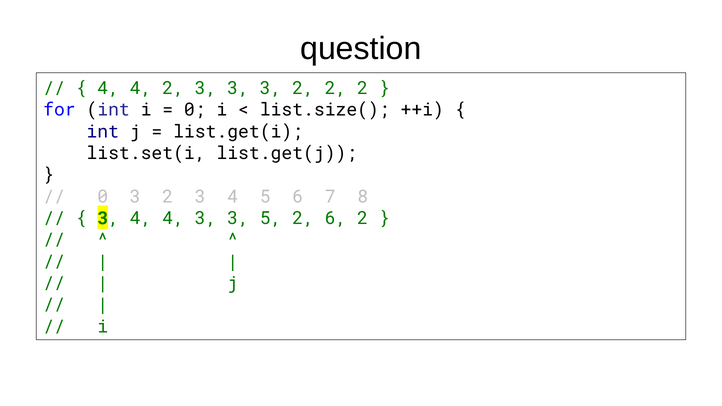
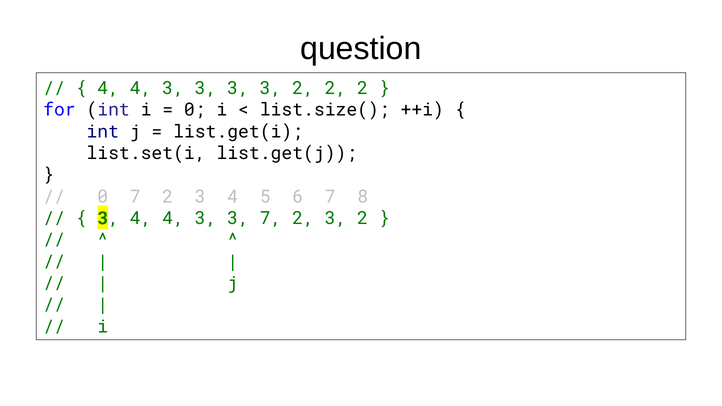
2 at (173, 88): 2 -> 3
3 at (135, 197): 3 -> 7
3 5: 5 -> 7
6 at (336, 218): 6 -> 3
